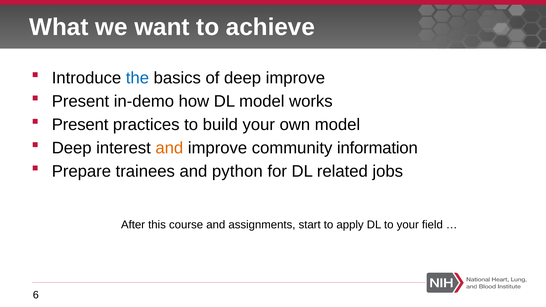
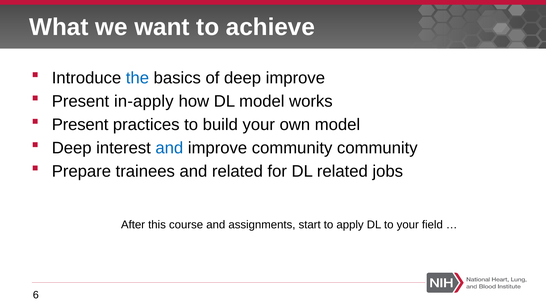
in-demo: in-demo -> in-apply
and at (169, 148) colour: orange -> blue
community information: information -> community
and python: python -> related
